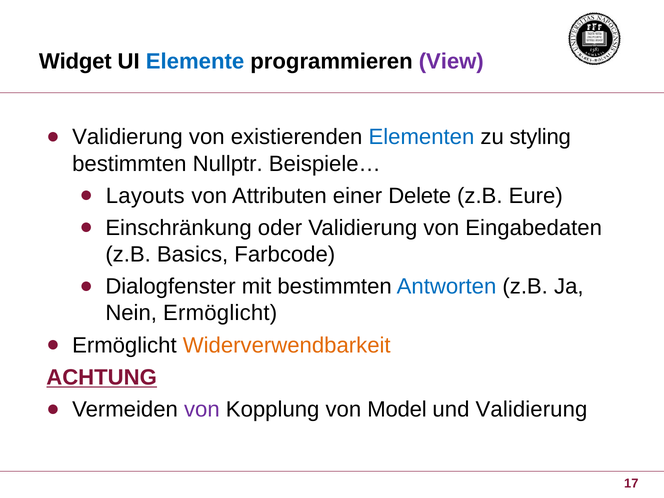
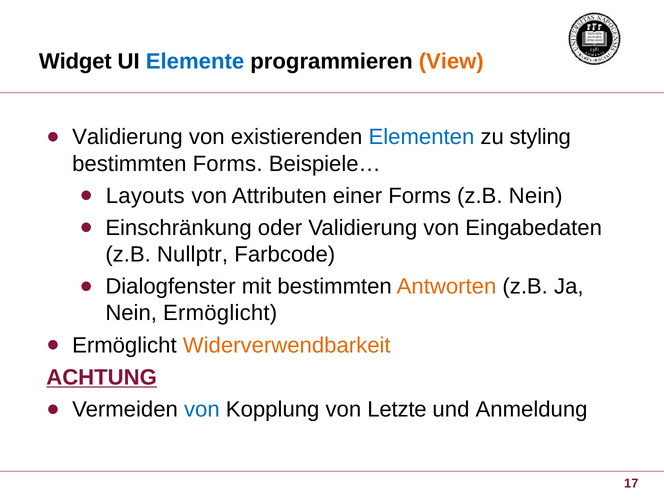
View colour: purple -> orange
bestimmten Nullptr: Nullptr -> Forms
einer Delete: Delete -> Forms
z.B Eure: Eure -> Nein
Basics: Basics -> Nullptr
Antworten colour: blue -> orange
von at (202, 409) colour: purple -> blue
Model: Model -> Letzte
und Validierung: Validierung -> Anmeldung
